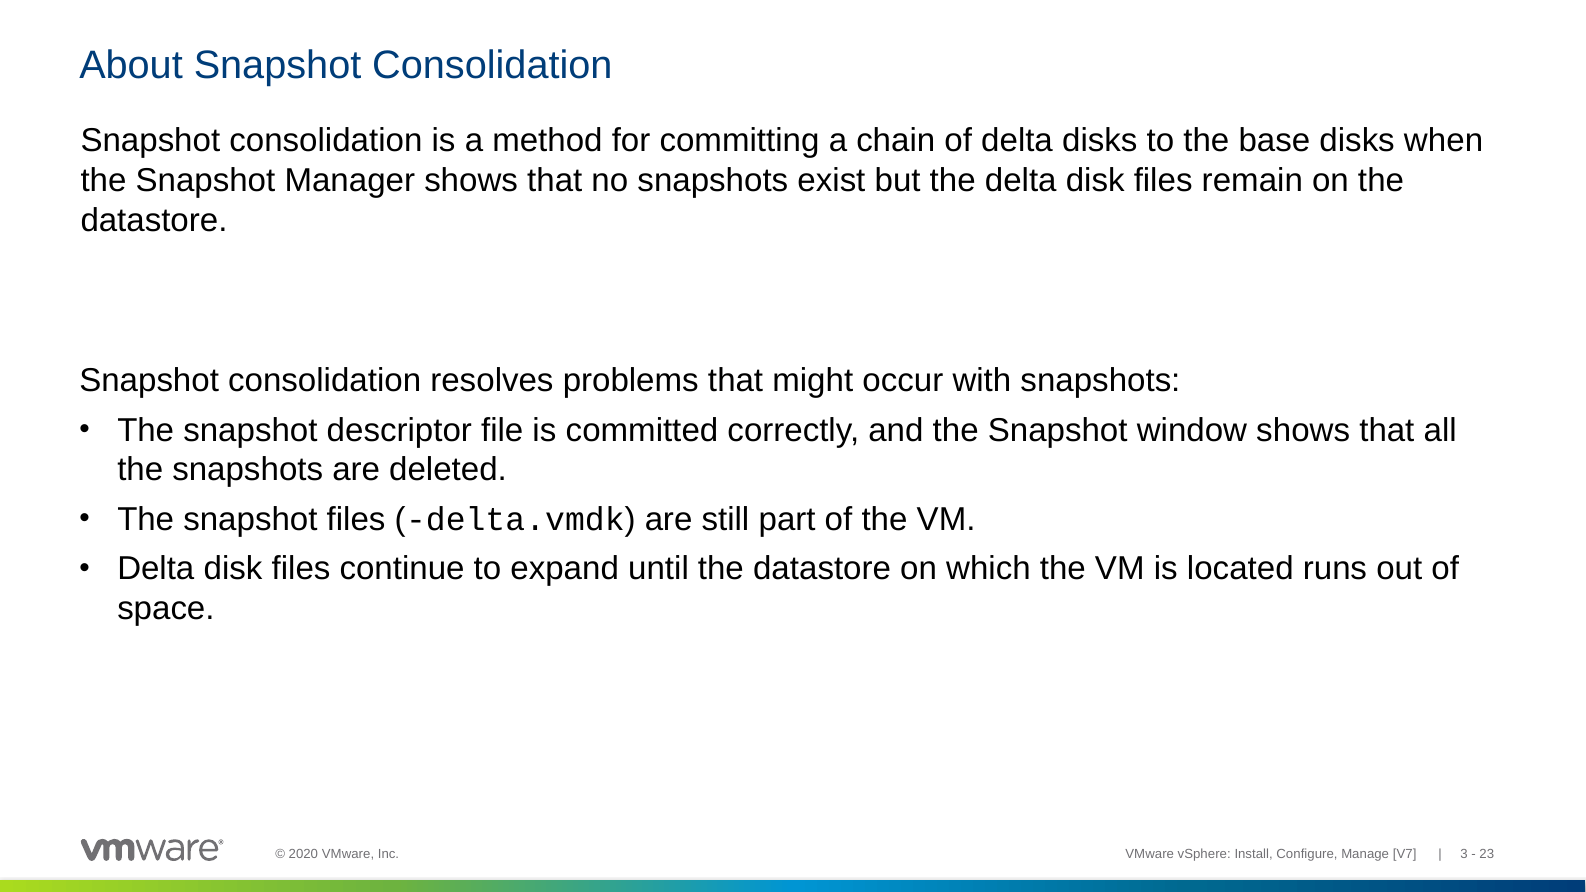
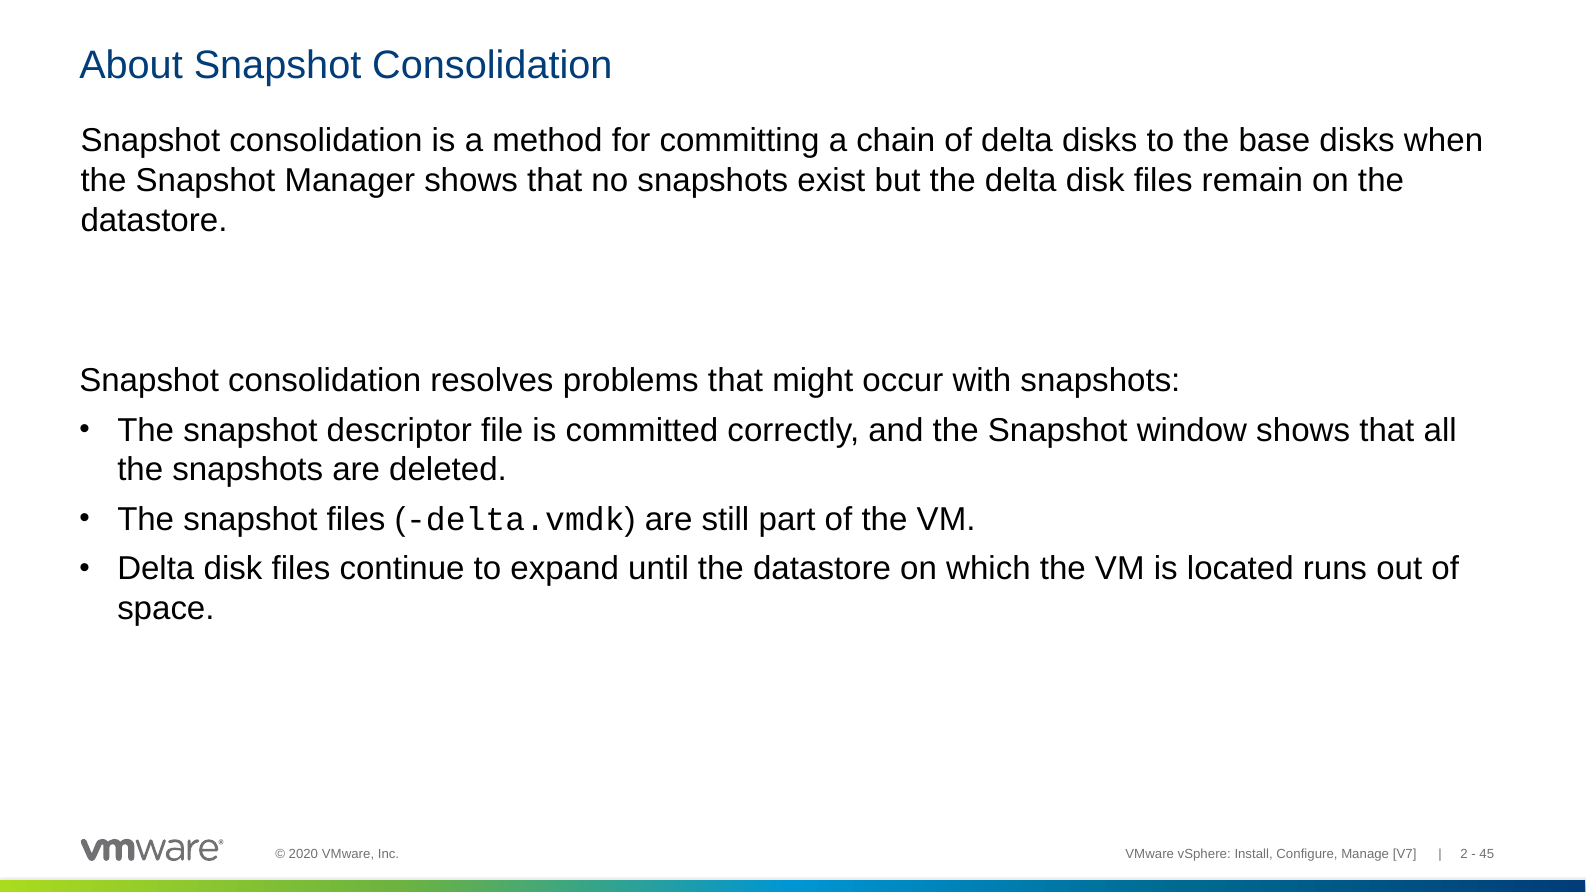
3: 3 -> 2
23: 23 -> 45
